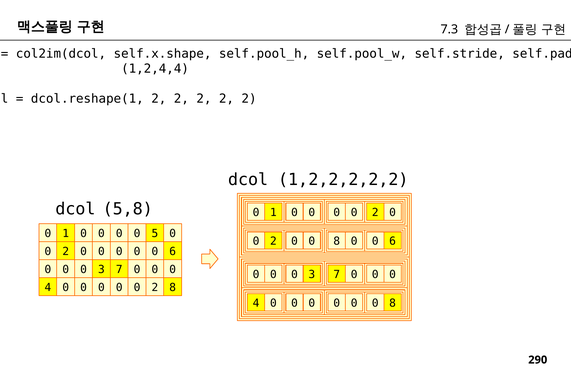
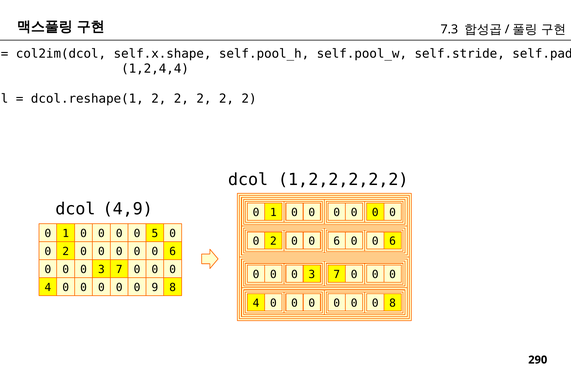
5,8: 5,8 -> 4,9
2 at (375, 213): 2 -> 0
2 0 0 8: 8 -> 6
2 at (155, 288): 2 -> 9
